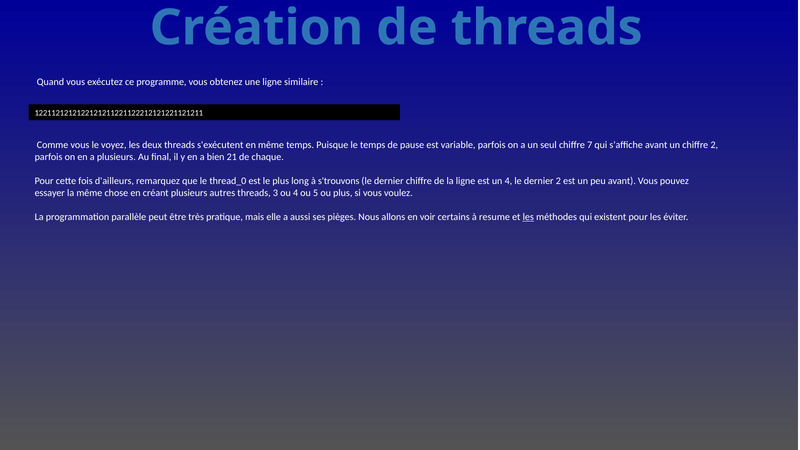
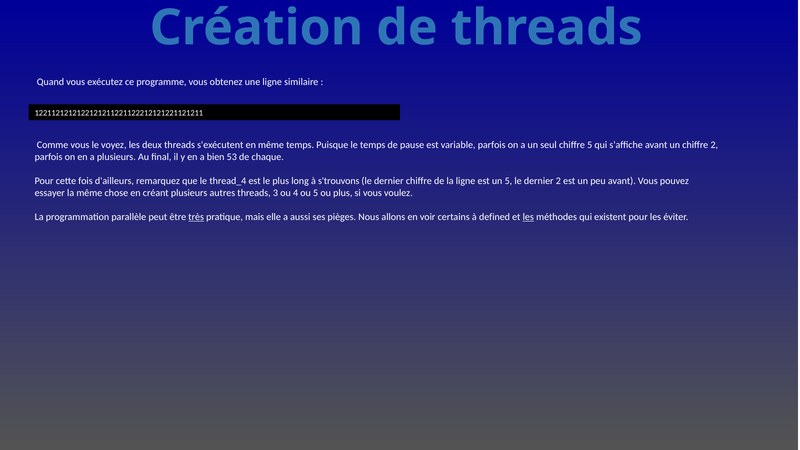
chiffre 7: 7 -> 5
21: 21 -> 53
thread_0: thread_0 -> thread_4
un 4: 4 -> 5
très underline: none -> present
resume: resume -> defined
